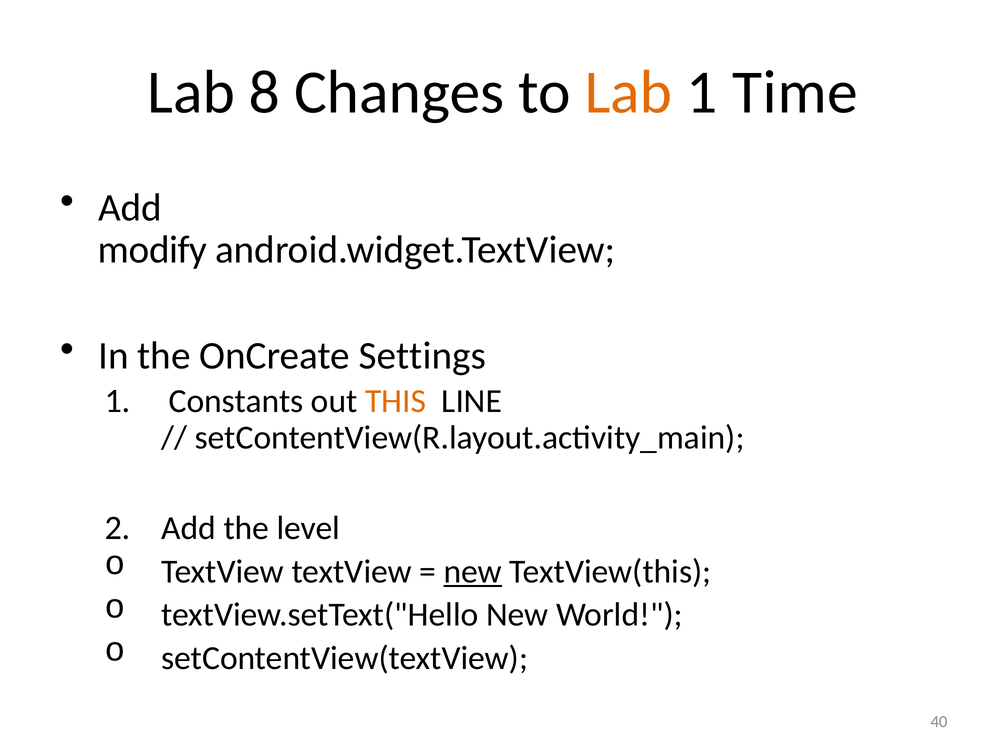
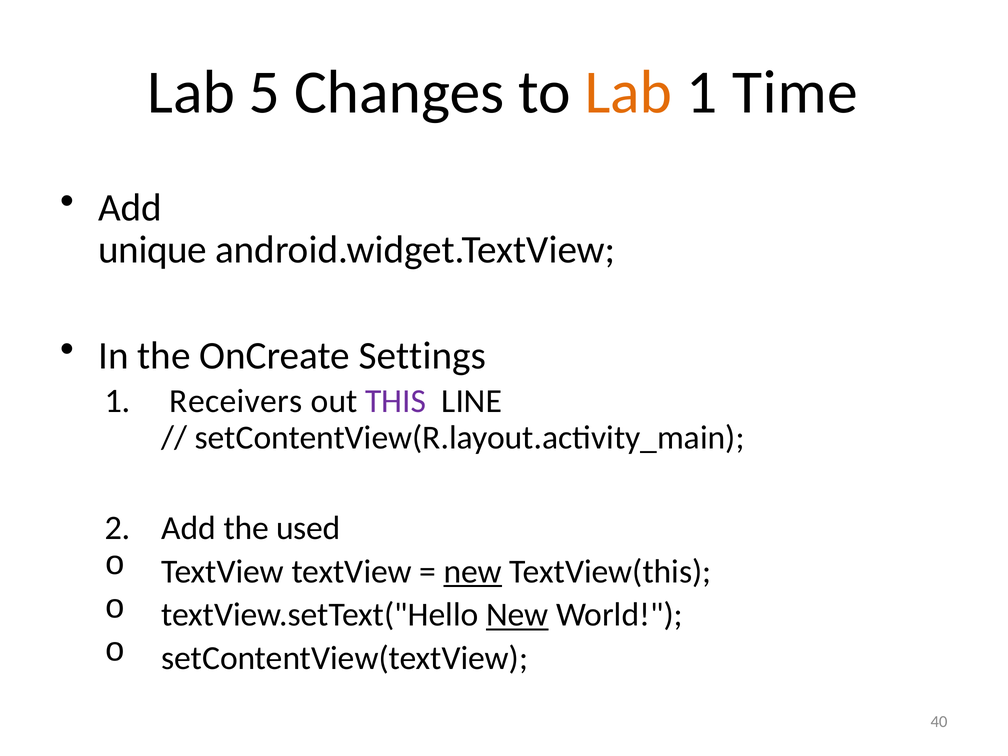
8: 8 -> 5
modify: modify -> unique
Constants: Constants -> Receivers
THIS colour: orange -> purple
level: level -> used
New at (517, 615) underline: none -> present
